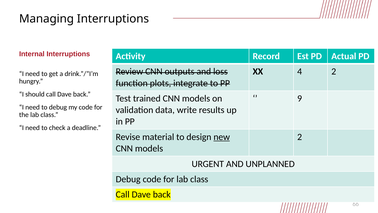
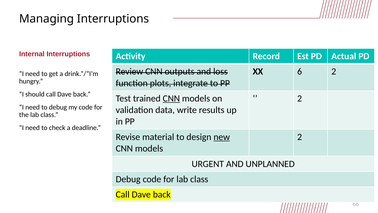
4: 4 -> 6
CNN at (171, 98) underline: none -> present
9 at (300, 98): 9 -> 2
